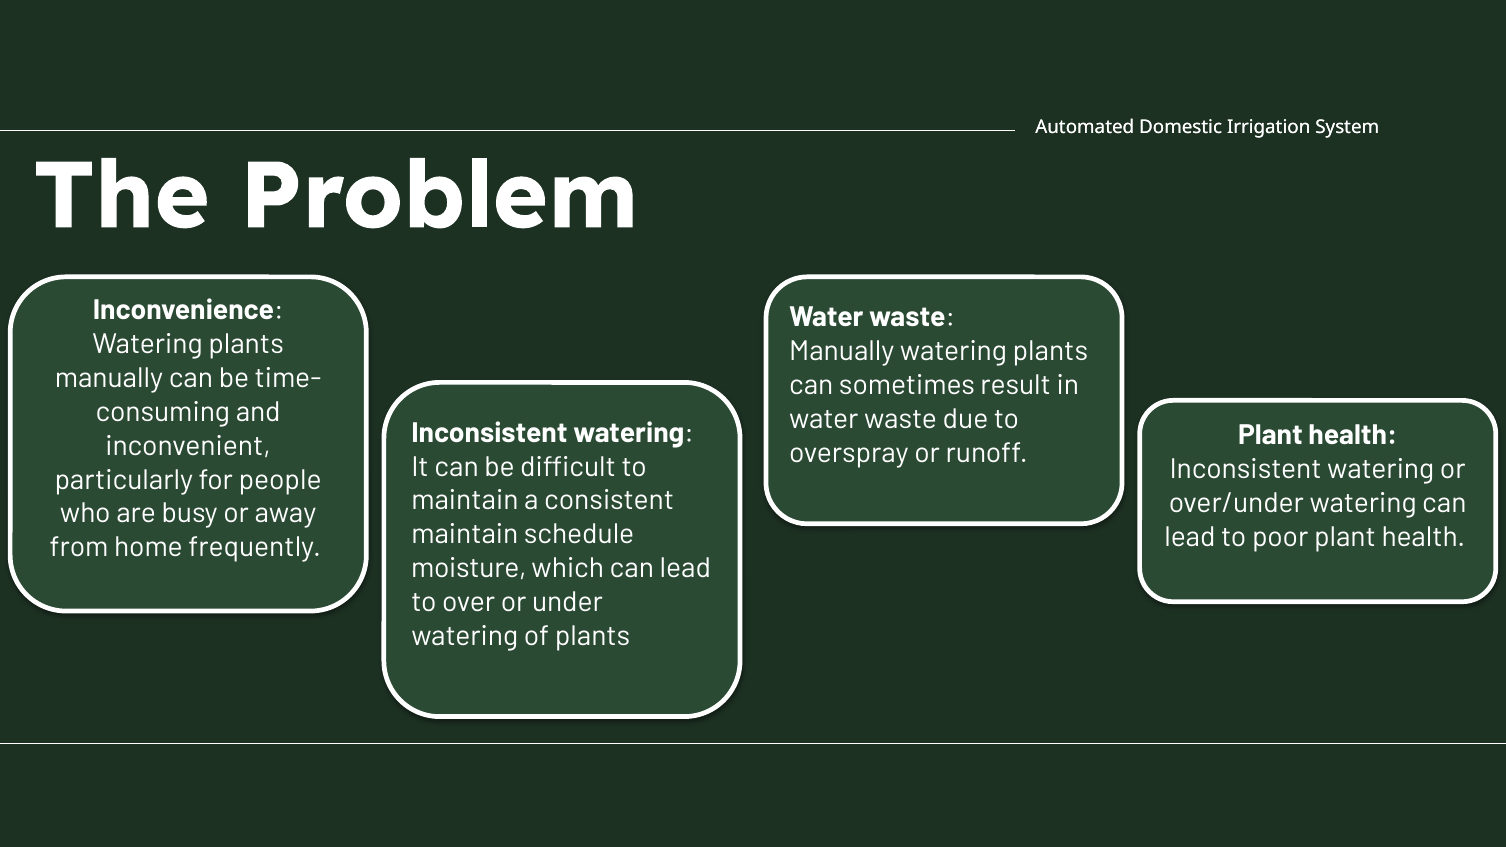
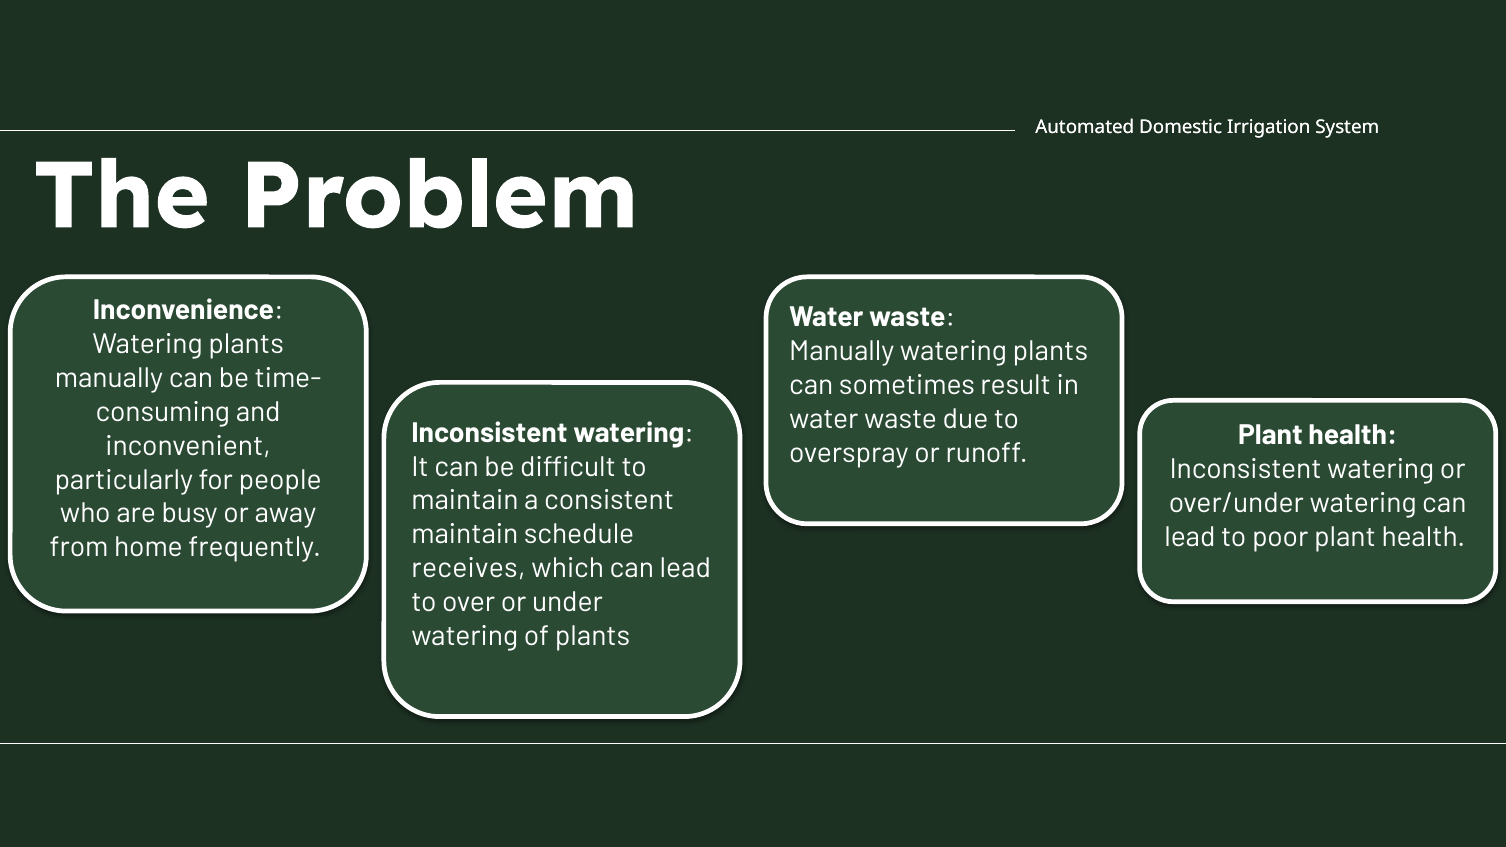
moisture: moisture -> receives
